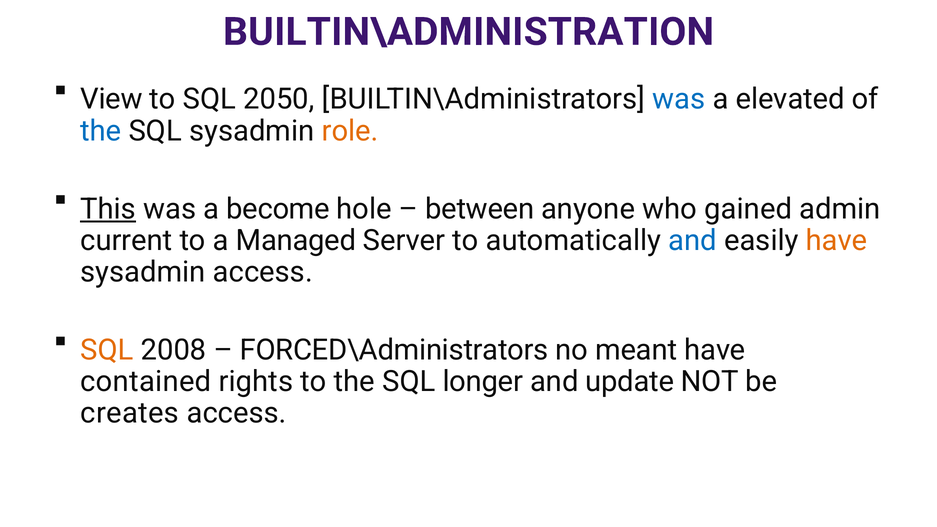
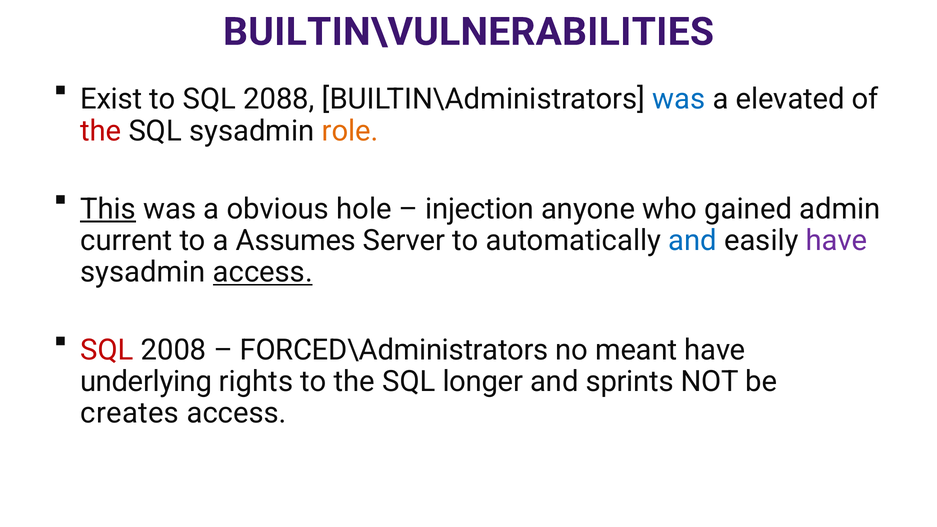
BUILTIN\ADMINISTRATION: BUILTIN\ADMINISTRATION -> BUILTIN\VULNERABILITIES
View: View -> Exist
2050: 2050 -> 2088
the at (101, 131) colour: blue -> red
become: become -> obvious
between: between -> injection
Managed: Managed -> Assumes
have at (837, 241) colour: orange -> purple
access at (263, 272) underline: none -> present
SQL at (107, 350) colour: orange -> red
contained: contained -> underlying
update: update -> sprints
